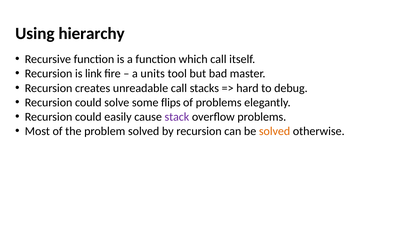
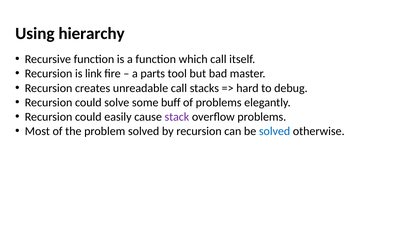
units: units -> parts
flips: flips -> buff
solved at (275, 131) colour: orange -> blue
